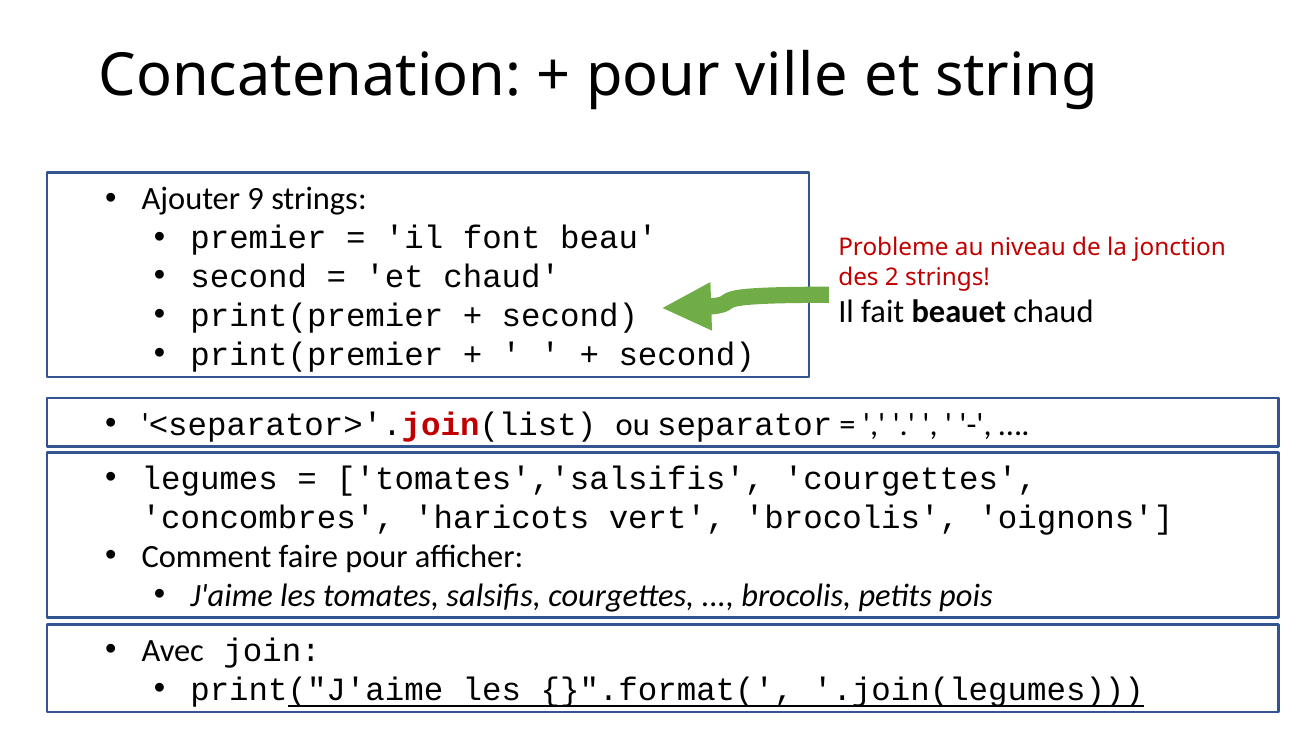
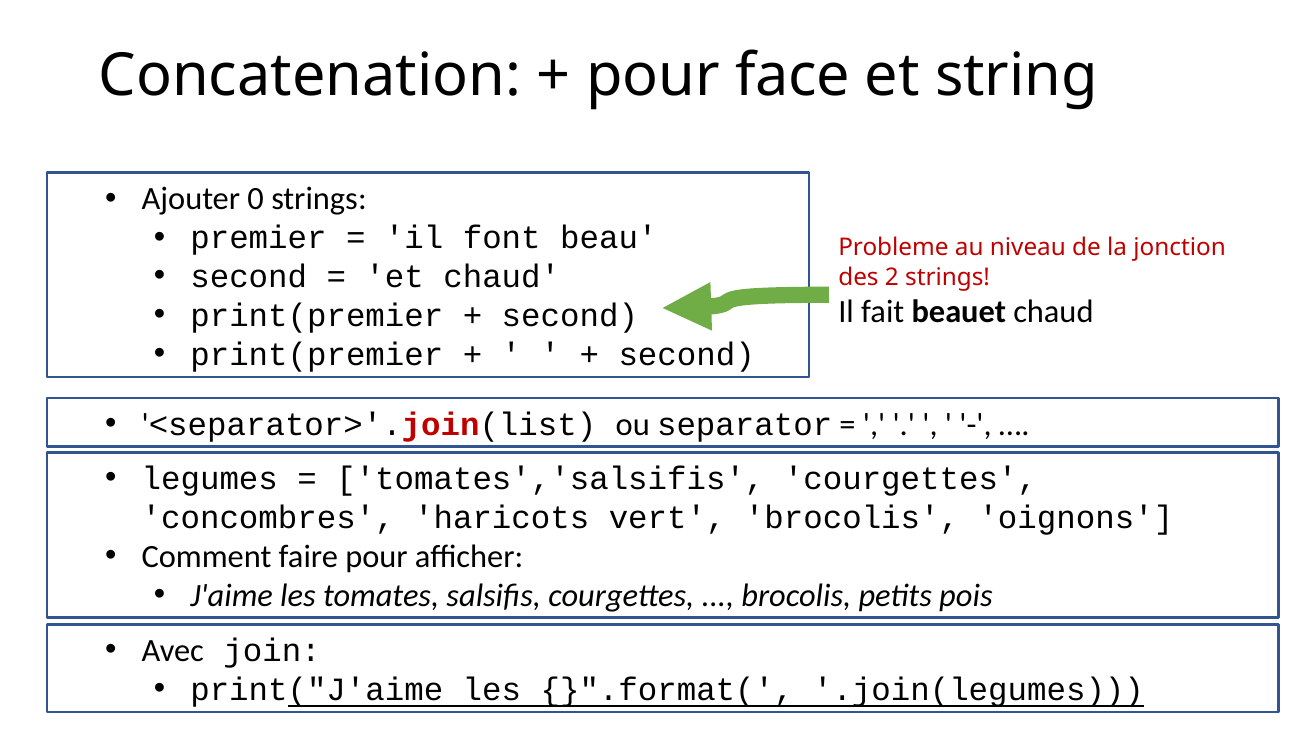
ville: ville -> face
9: 9 -> 0
